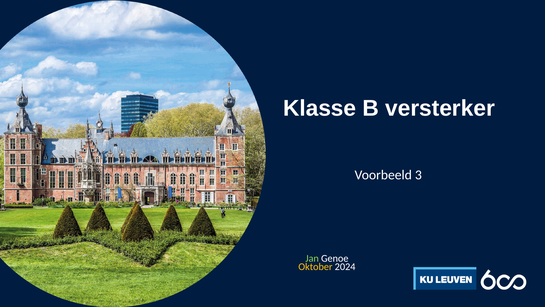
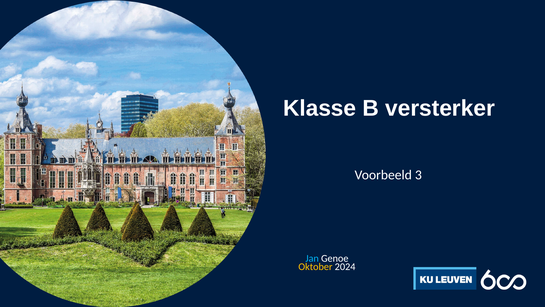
Jan colour: light green -> light blue
